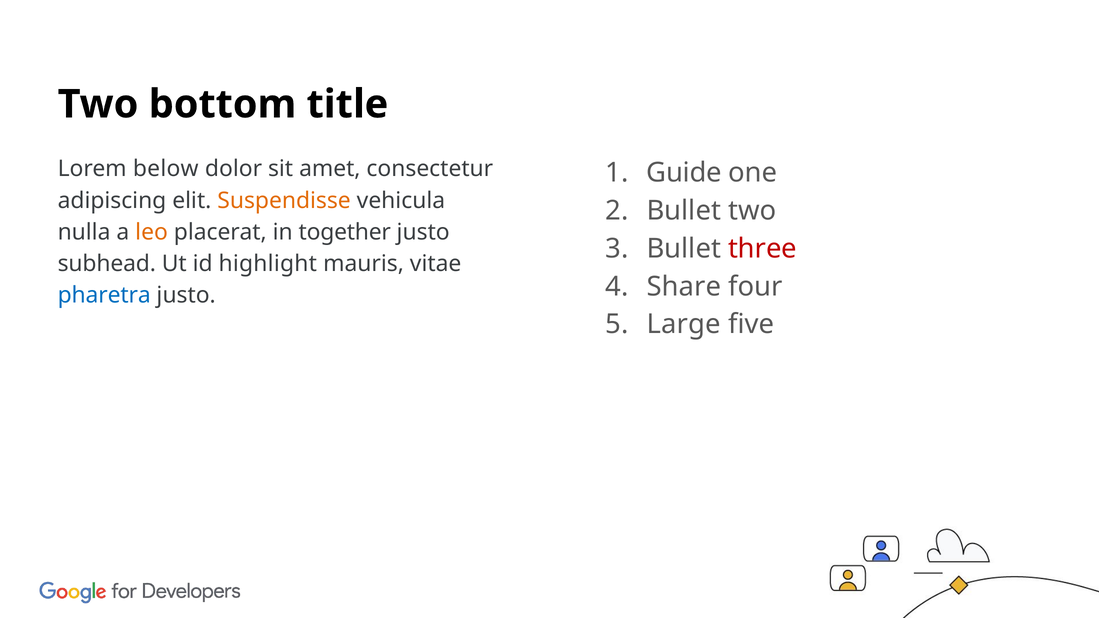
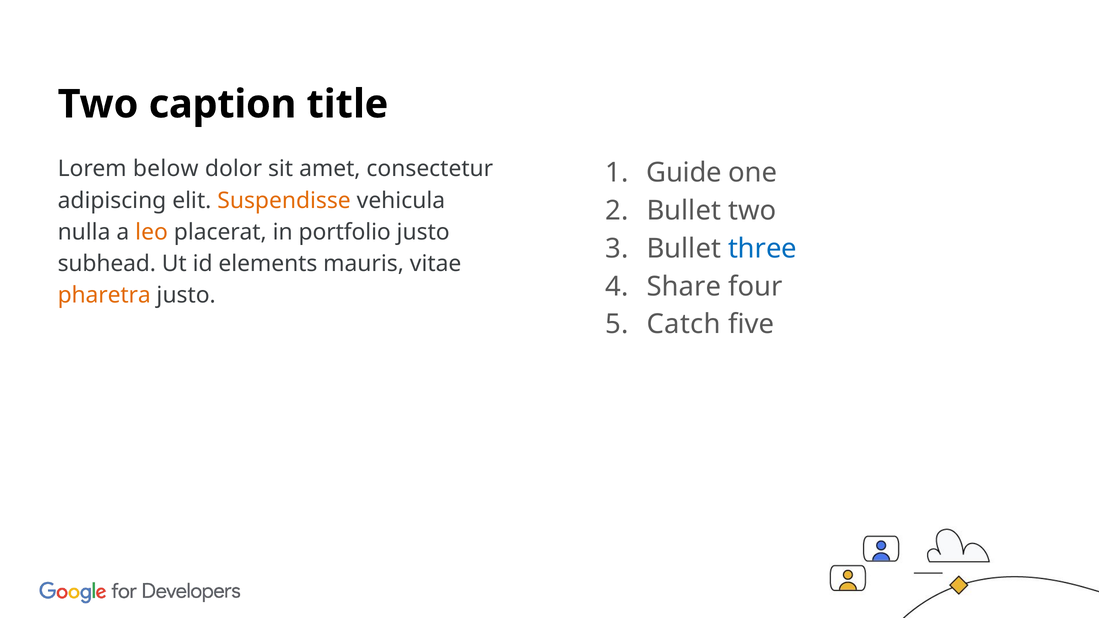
bottom: bottom -> caption
together: together -> portfolio
three colour: red -> blue
highlight: highlight -> elements
pharetra colour: blue -> orange
Large: Large -> Catch
